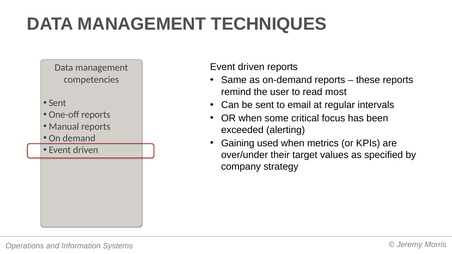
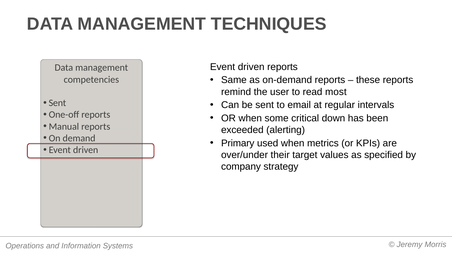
focus: focus -> down
Gaining: Gaining -> Primary
